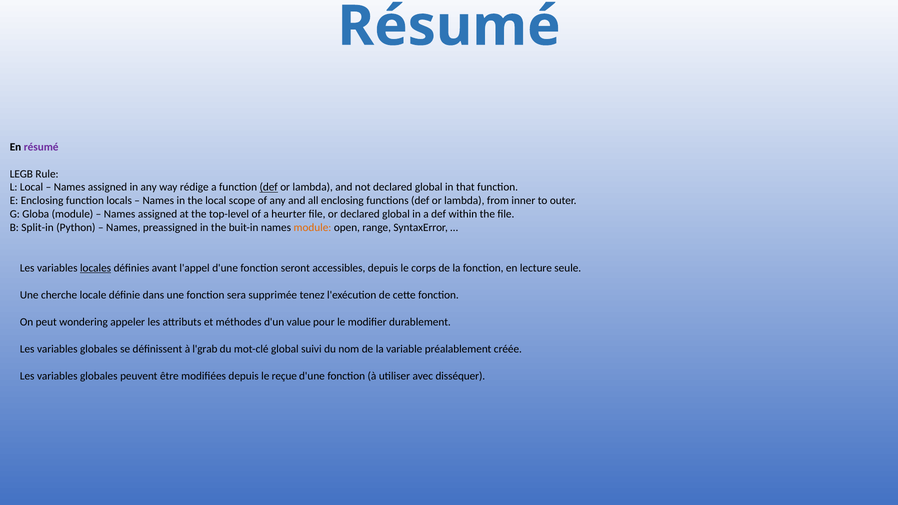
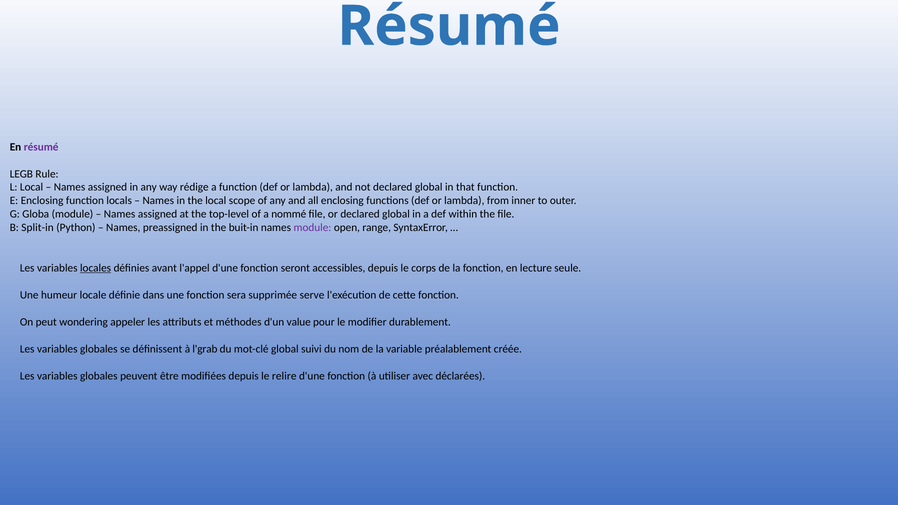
def at (269, 187) underline: present -> none
heurter: heurter -> nommé
module at (312, 228) colour: orange -> purple
cherche: cherche -> humeur
tenez: tenez -> serve
reçue: reçue -> relire
disséquer: disséquer -> déclarées
